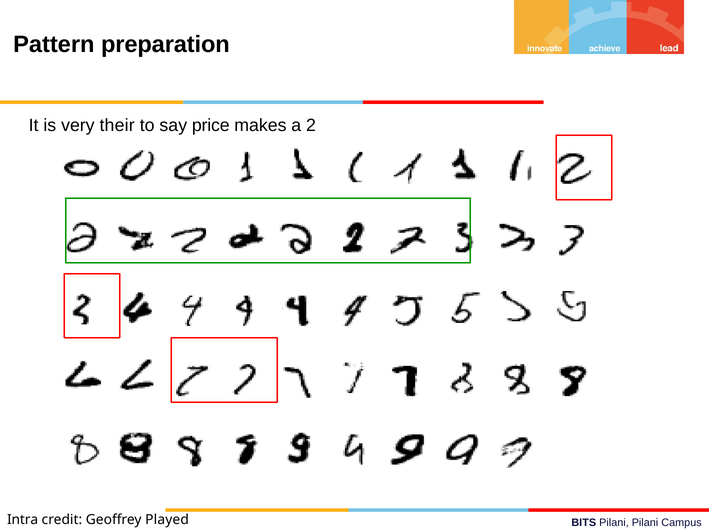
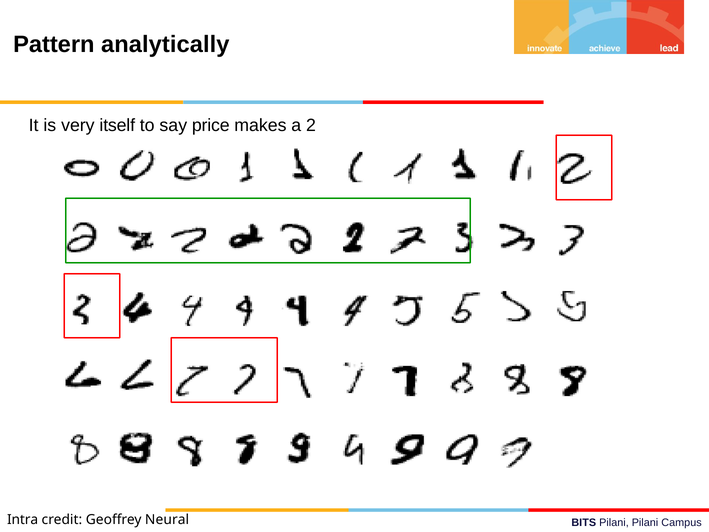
preparation: preparation -> analytically
their: their -> itself
Played: Played -> Neural
